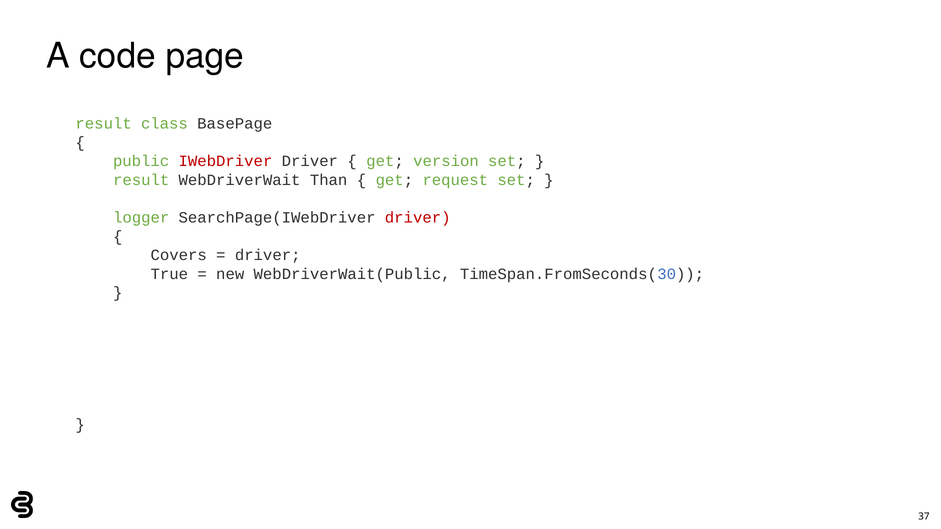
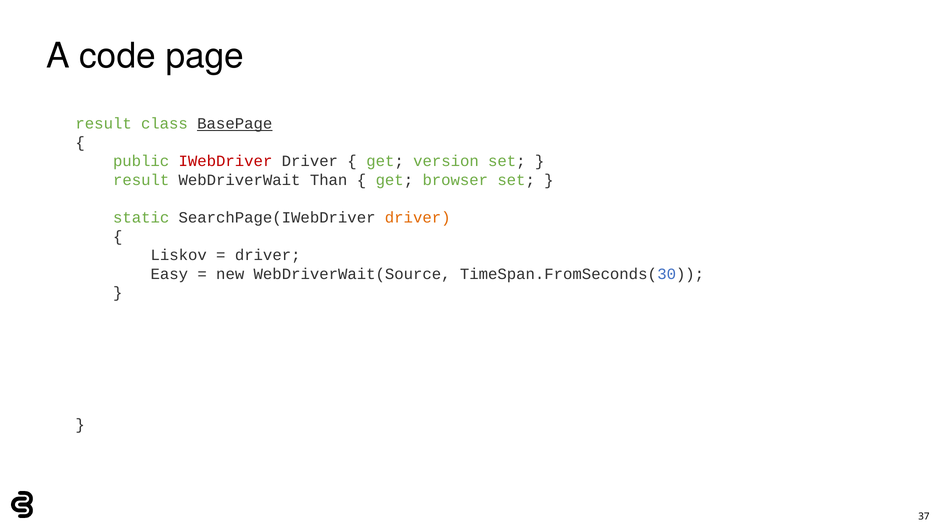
BasePage underline: none -> present
request: request -> browser
logger: logger -> static
driver at (418, 218) colour: red -> orange
Covers: Covers -> Liskov
True: True -> Easy
WebDriverWait(Public: WebDriverWait(Public -> WebDriverWait(Source
